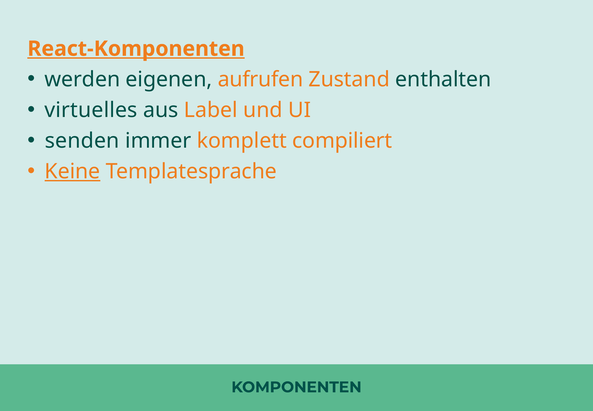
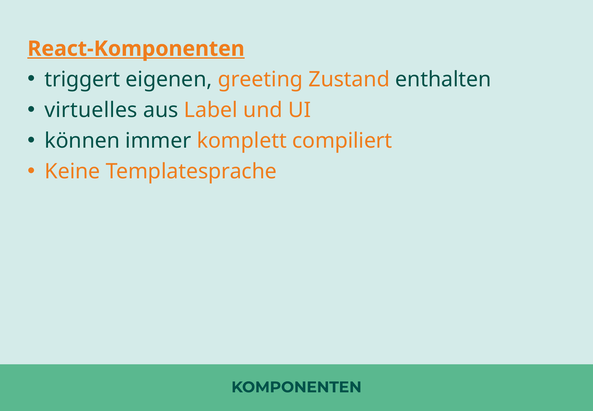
werden: werden -> triggert
aufrufen: aufrufen -> greeting
senden: senden -> können
Keine underline: present -> none
